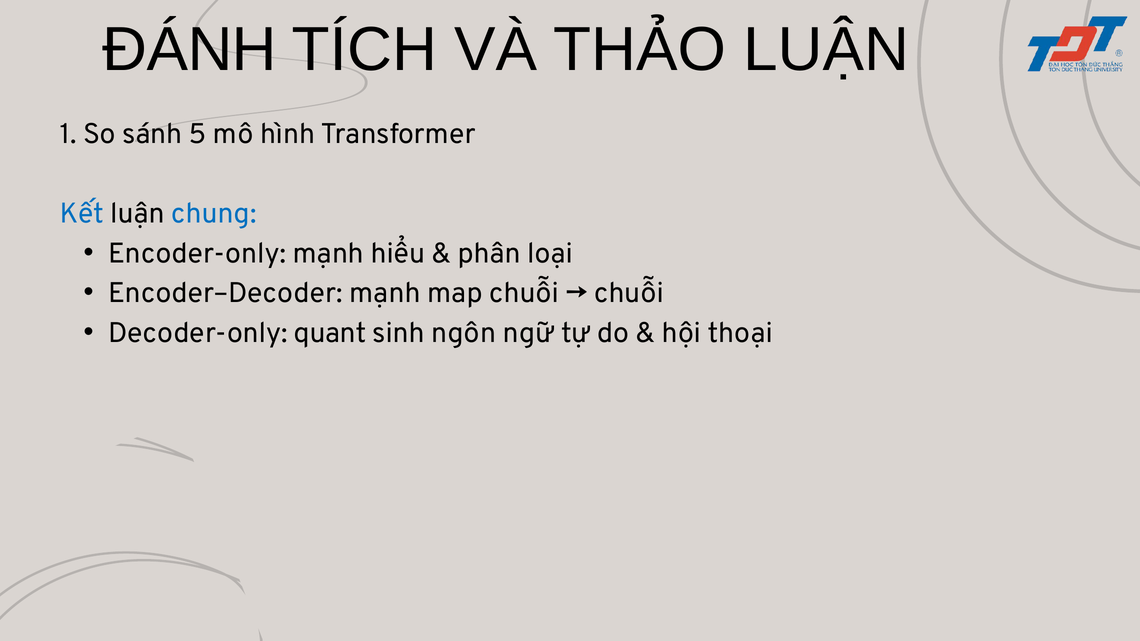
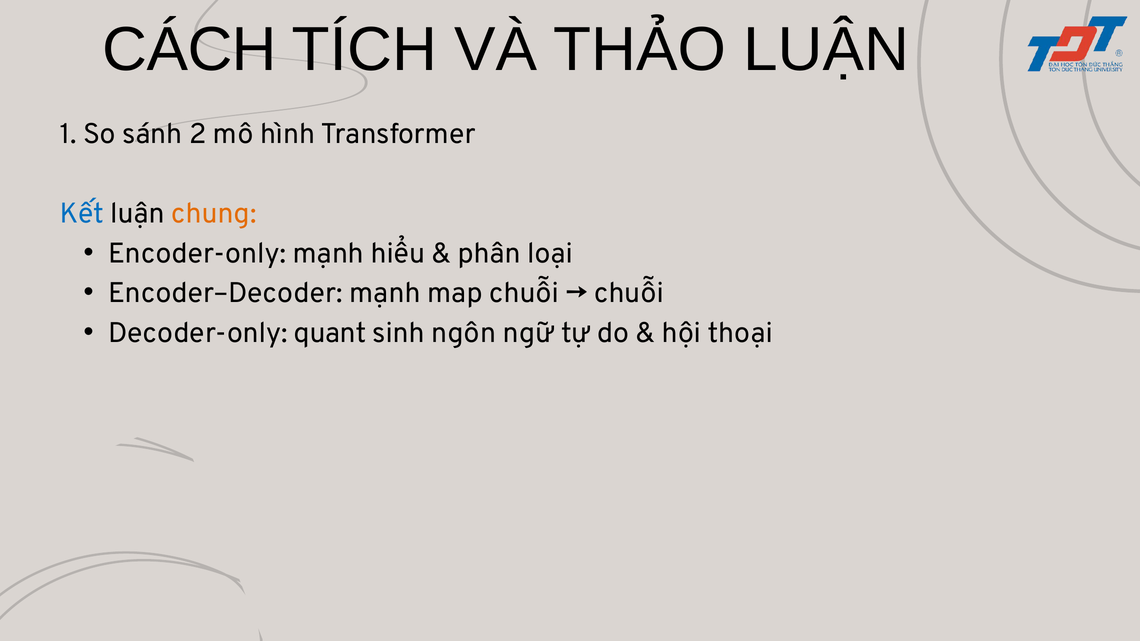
ĐÁNH: ĐÁNH -> CÁCH
5: 5 -> 2
chung colour: blue -> orange
